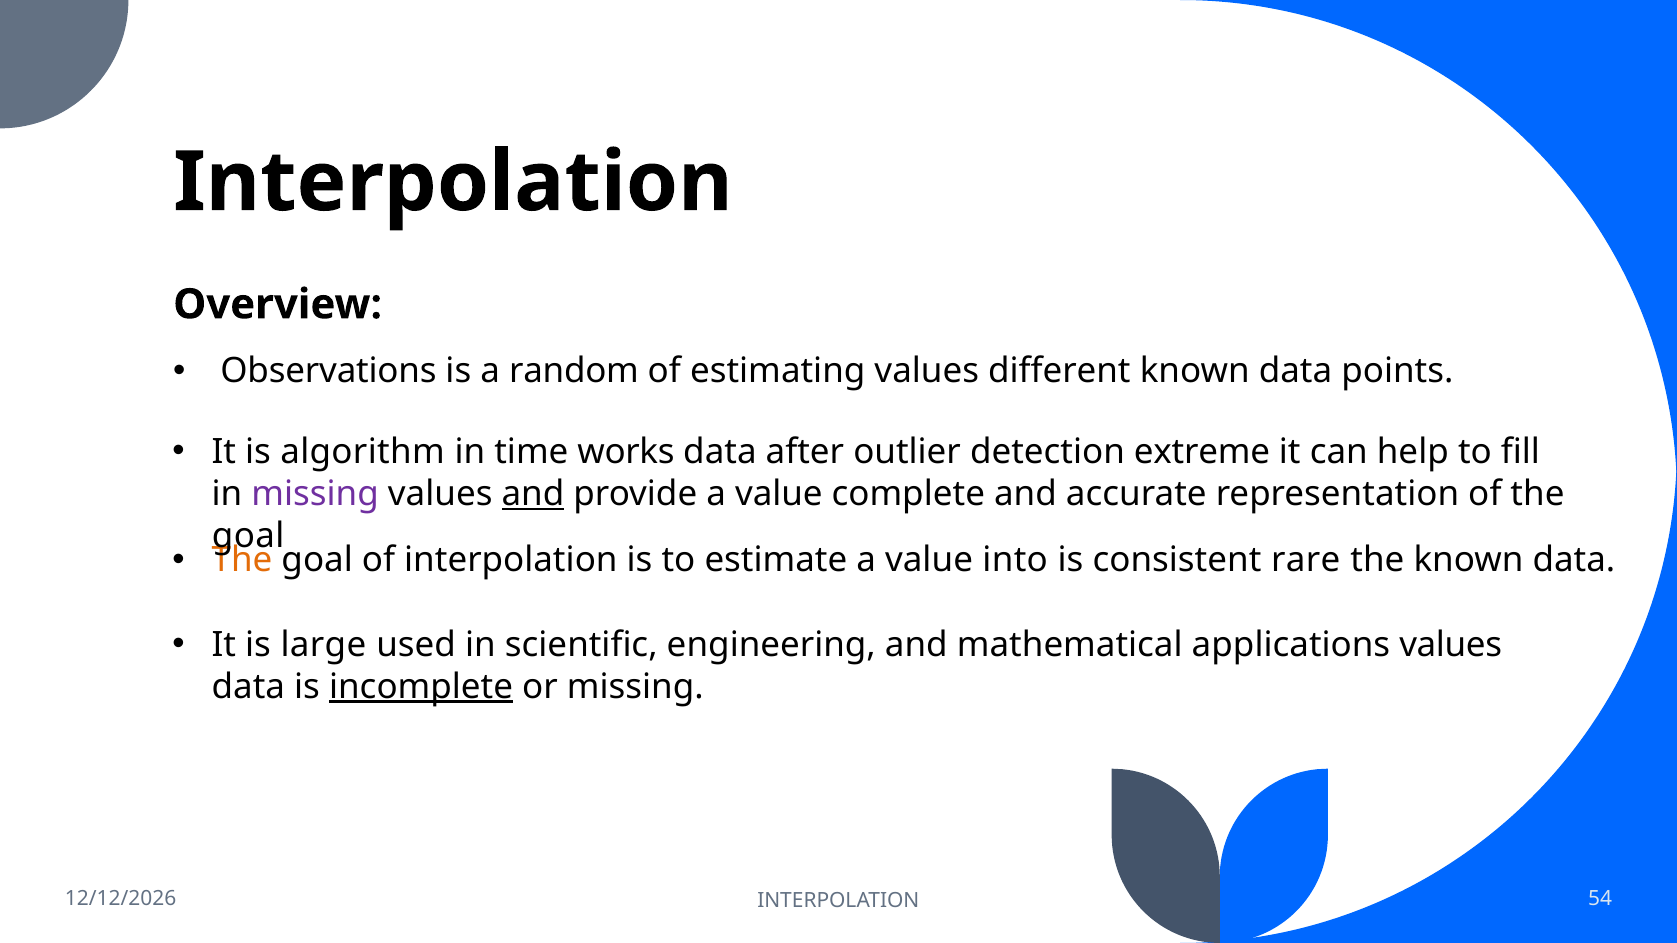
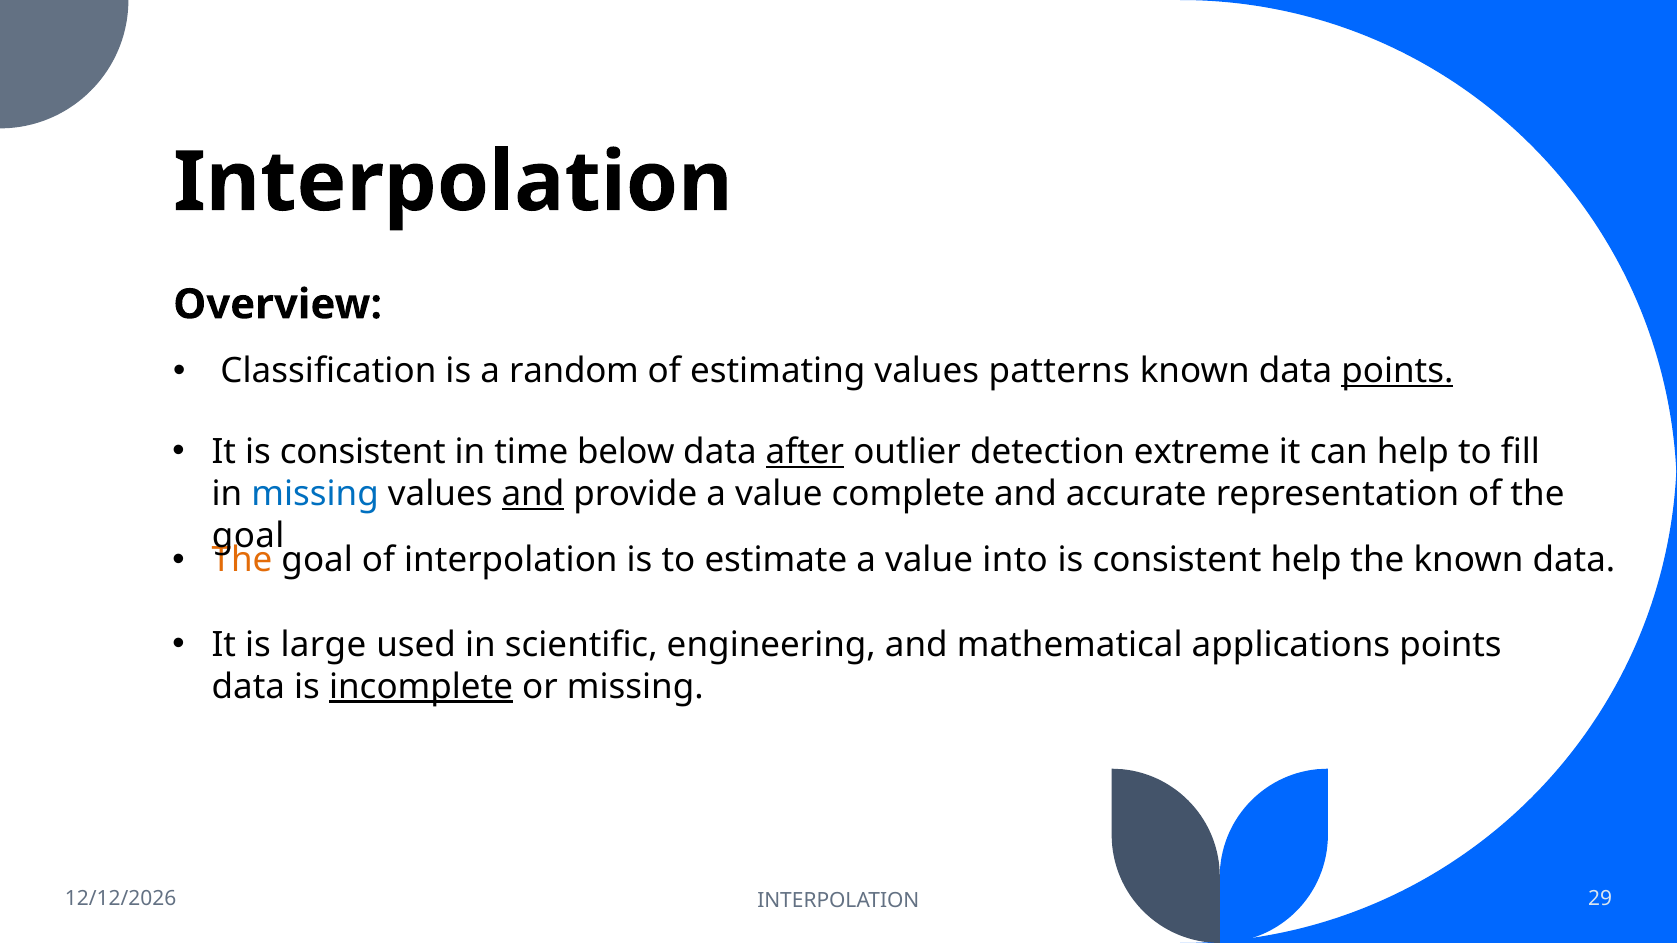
Observations: Observations -> Classification
different: different -> patterns
points at (1397, 371) underline: none -> present
It is algorithm: algorithm -> consistent
works: works -> below
after underline: none -> present
missing at (315, 494) colour: purple -> blue
consistent rare: rare -> help
applications values: values -> points
54: 54 -> 29
